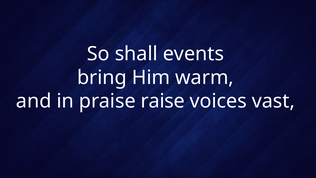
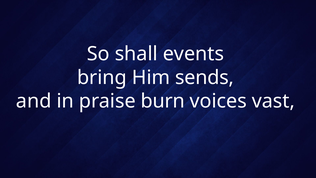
warm: warm -> sends
raise: raise -> burn
